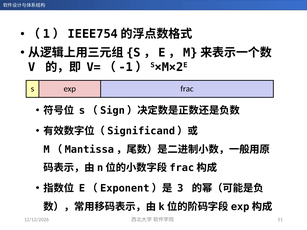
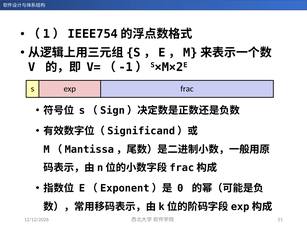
3: 3 -> 0
